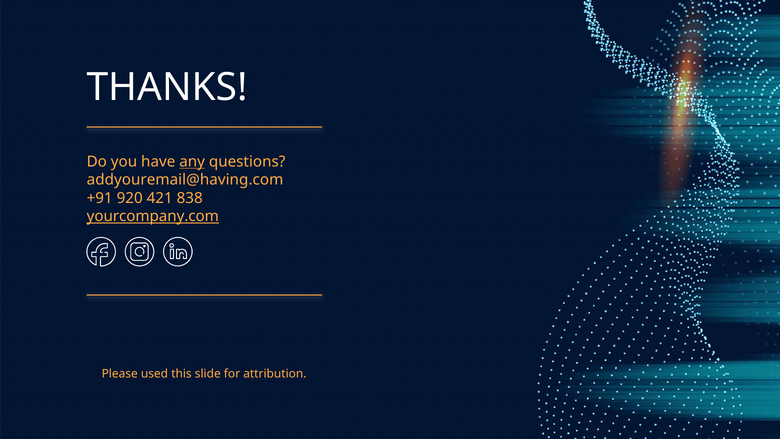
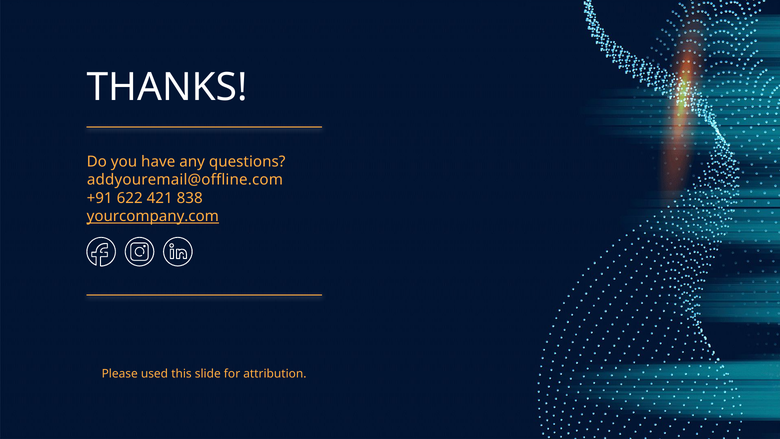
any underline: present -> none
addyouremail@having.com: addyouremail@having.com -> addyouremail@offline.com
920: 920 -> 622
